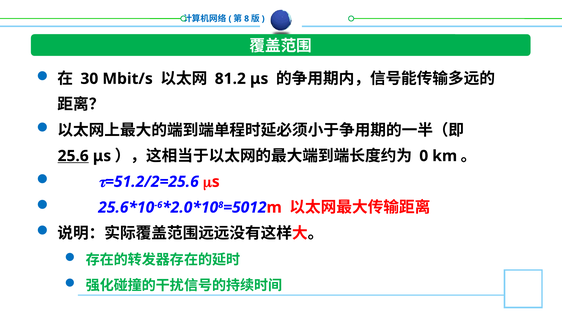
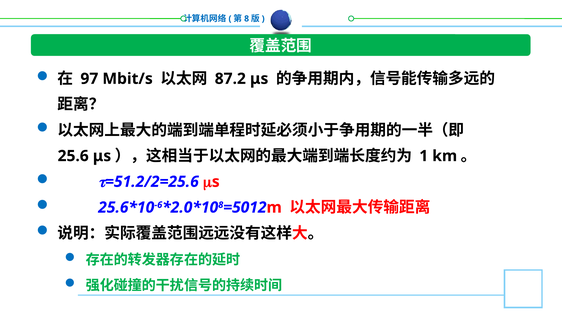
30: 30 -> 97
81.2: 81.2 -> 87.2
25.6 underline: present -> none
0: 0 -> 1
